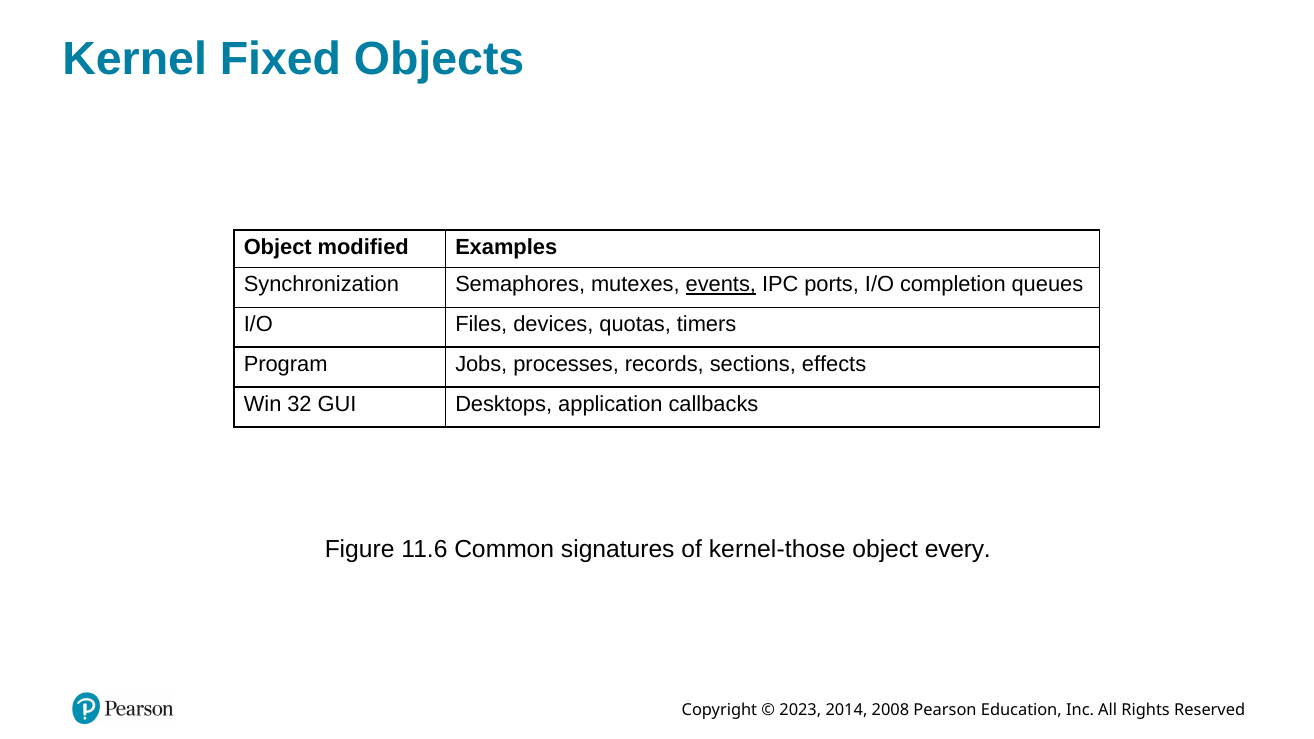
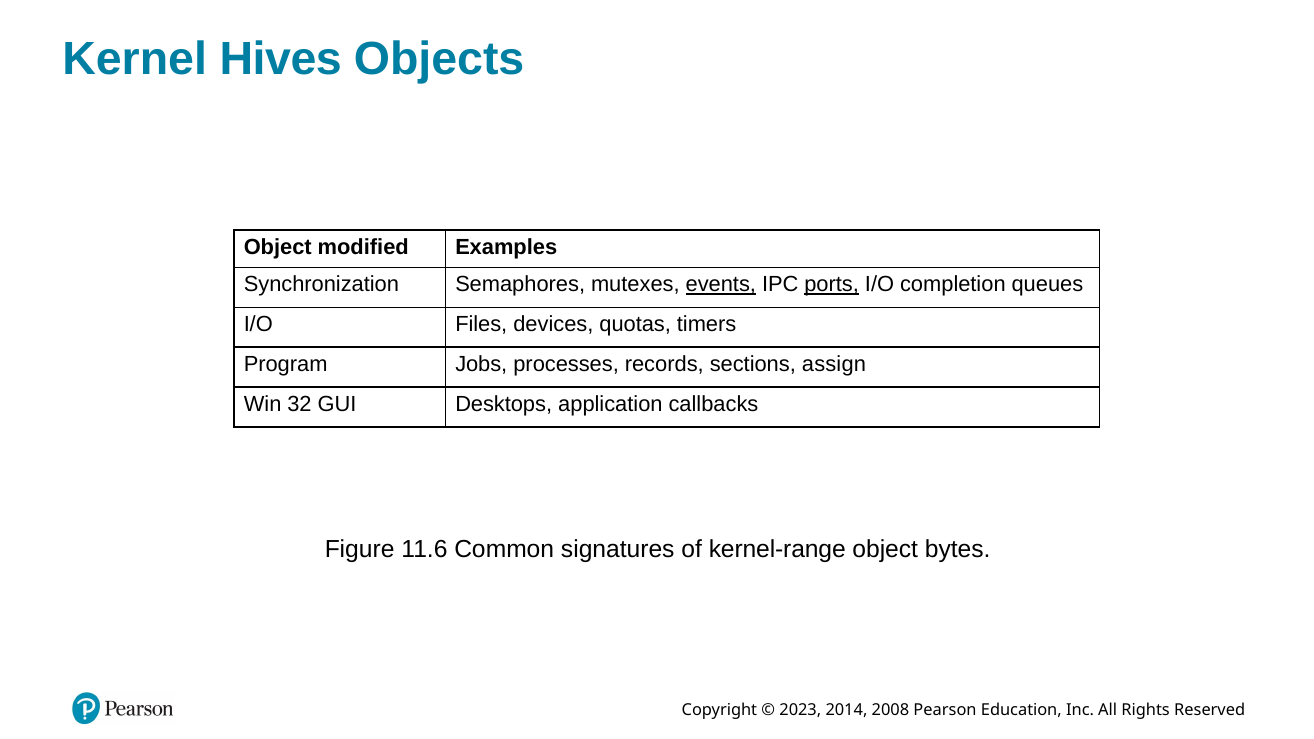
Fixed: Fixed -> Hives
ports underline: none -> present
effects: effects -> assign
kernel-those: kernel-those -> kernel-range
every: every -> bytes
